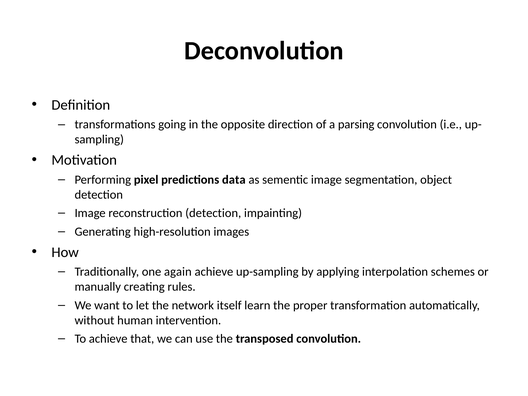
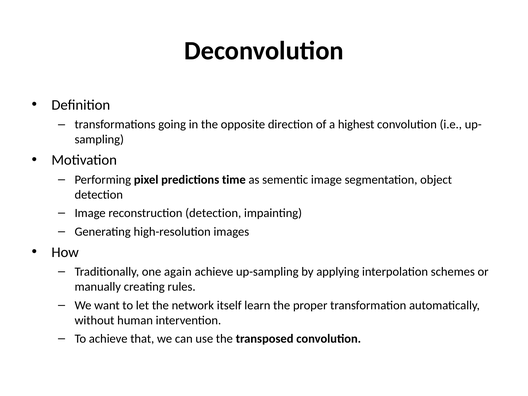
parsing: parsing -> highest
data: data -> time
